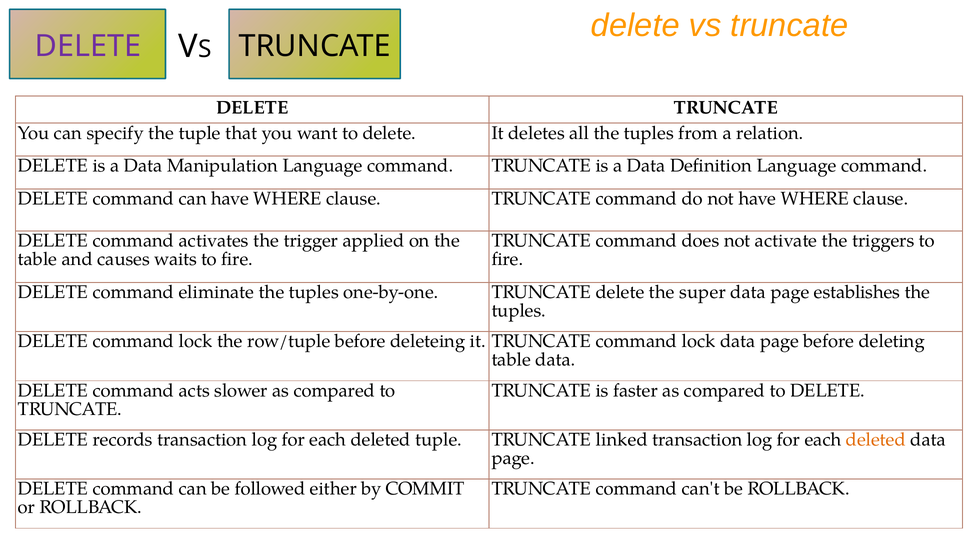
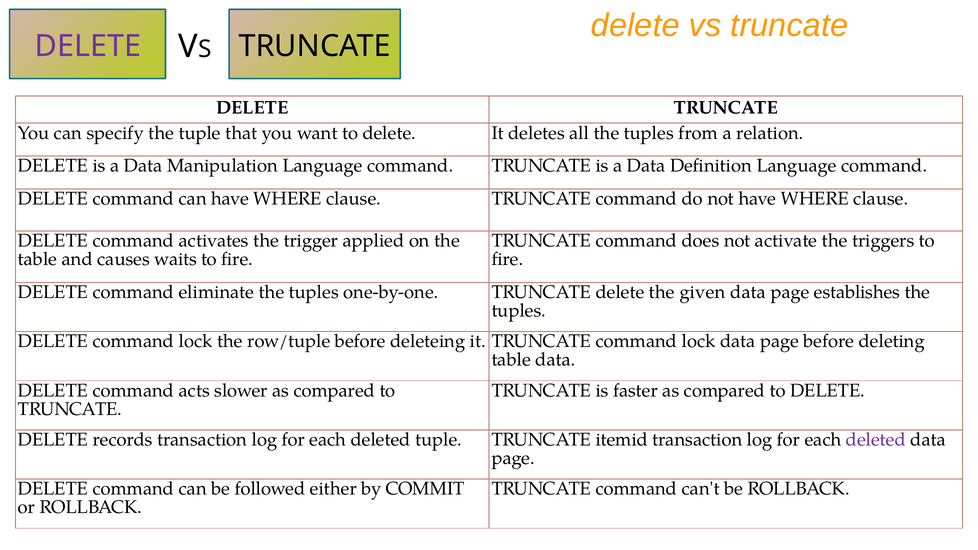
super: super -> given
linked: linked -> itemid
deleted at (876, 440) colour: orange -> purple
